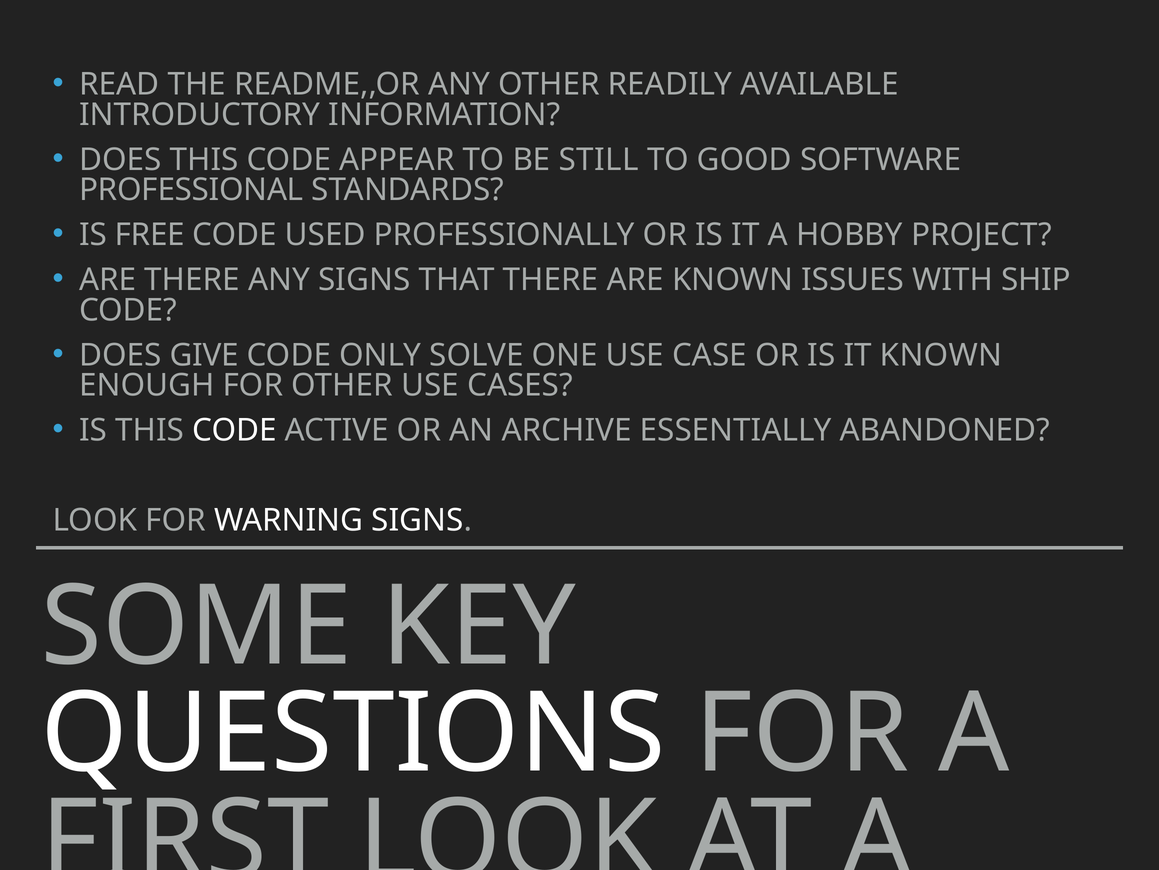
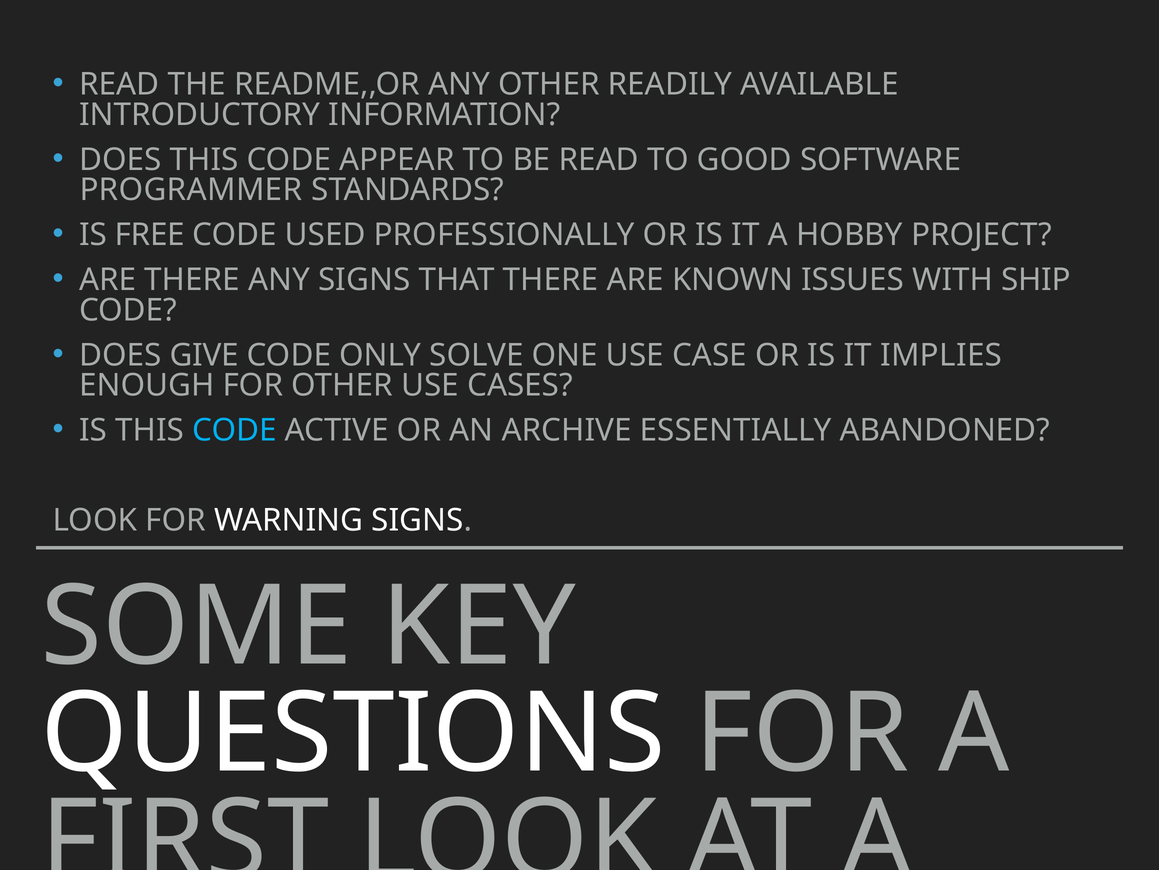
BE STILL: STILL -> READ
PROFESSIONAL: PROFESSIONAL -> PROGRAMMER
IT KNOWN: KNOWN -> IMPLIES
CODE at (234, 430) colour: white -> light blue
